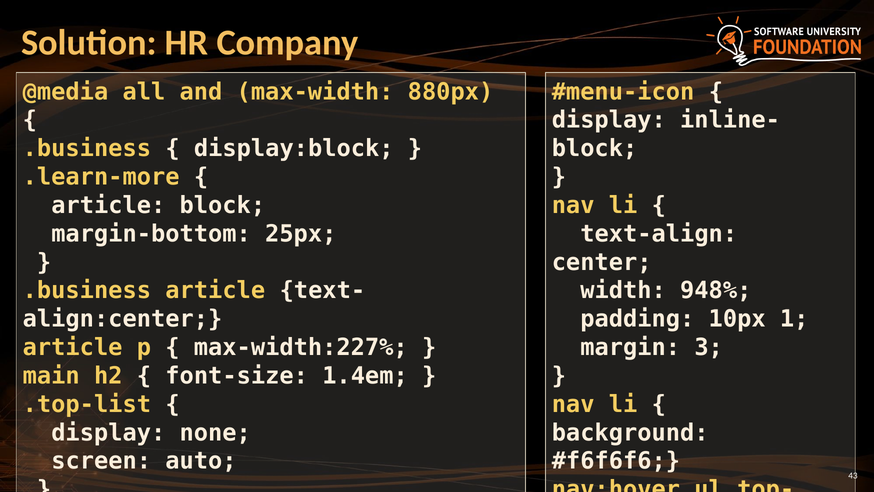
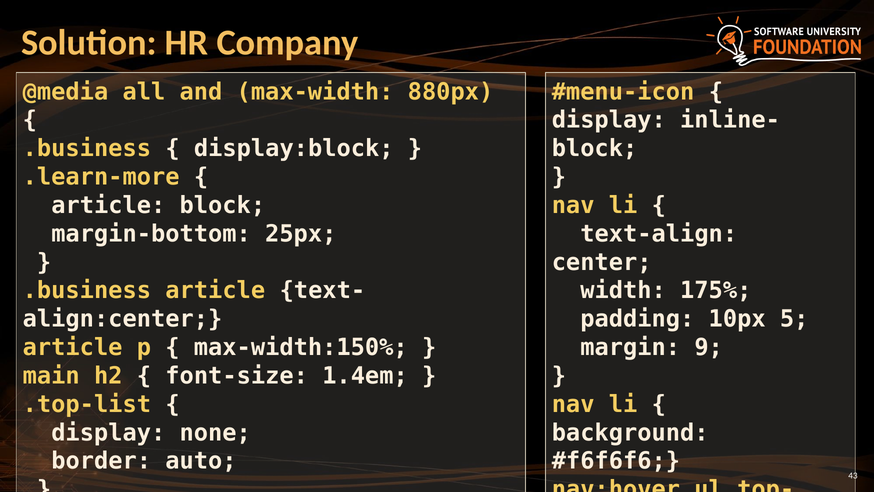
948%: 948% -> 175%
1: 1 -> 5
max-width:227%: max-width:227% -> max-width:150%
3: 3 -> 9
screen: screen -> border
